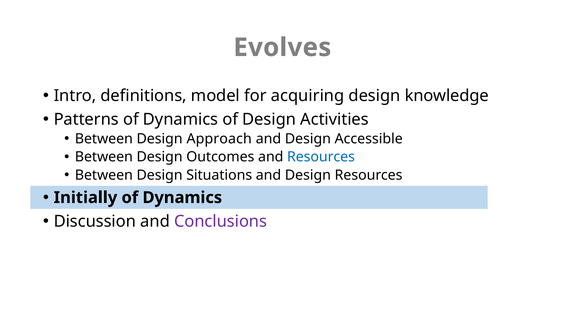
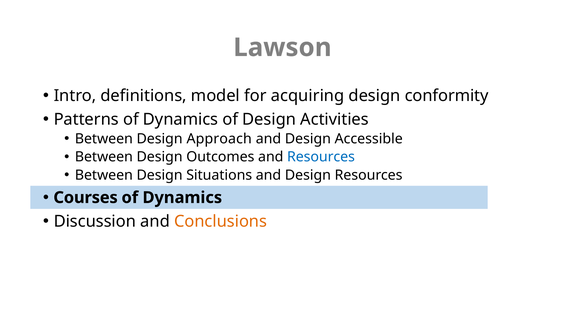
Evolves: Evolves -> Lawson
knowledge: knowledge -> conformity
Initially: Initially -> Courses
Conclusions colour: purple -> orange
